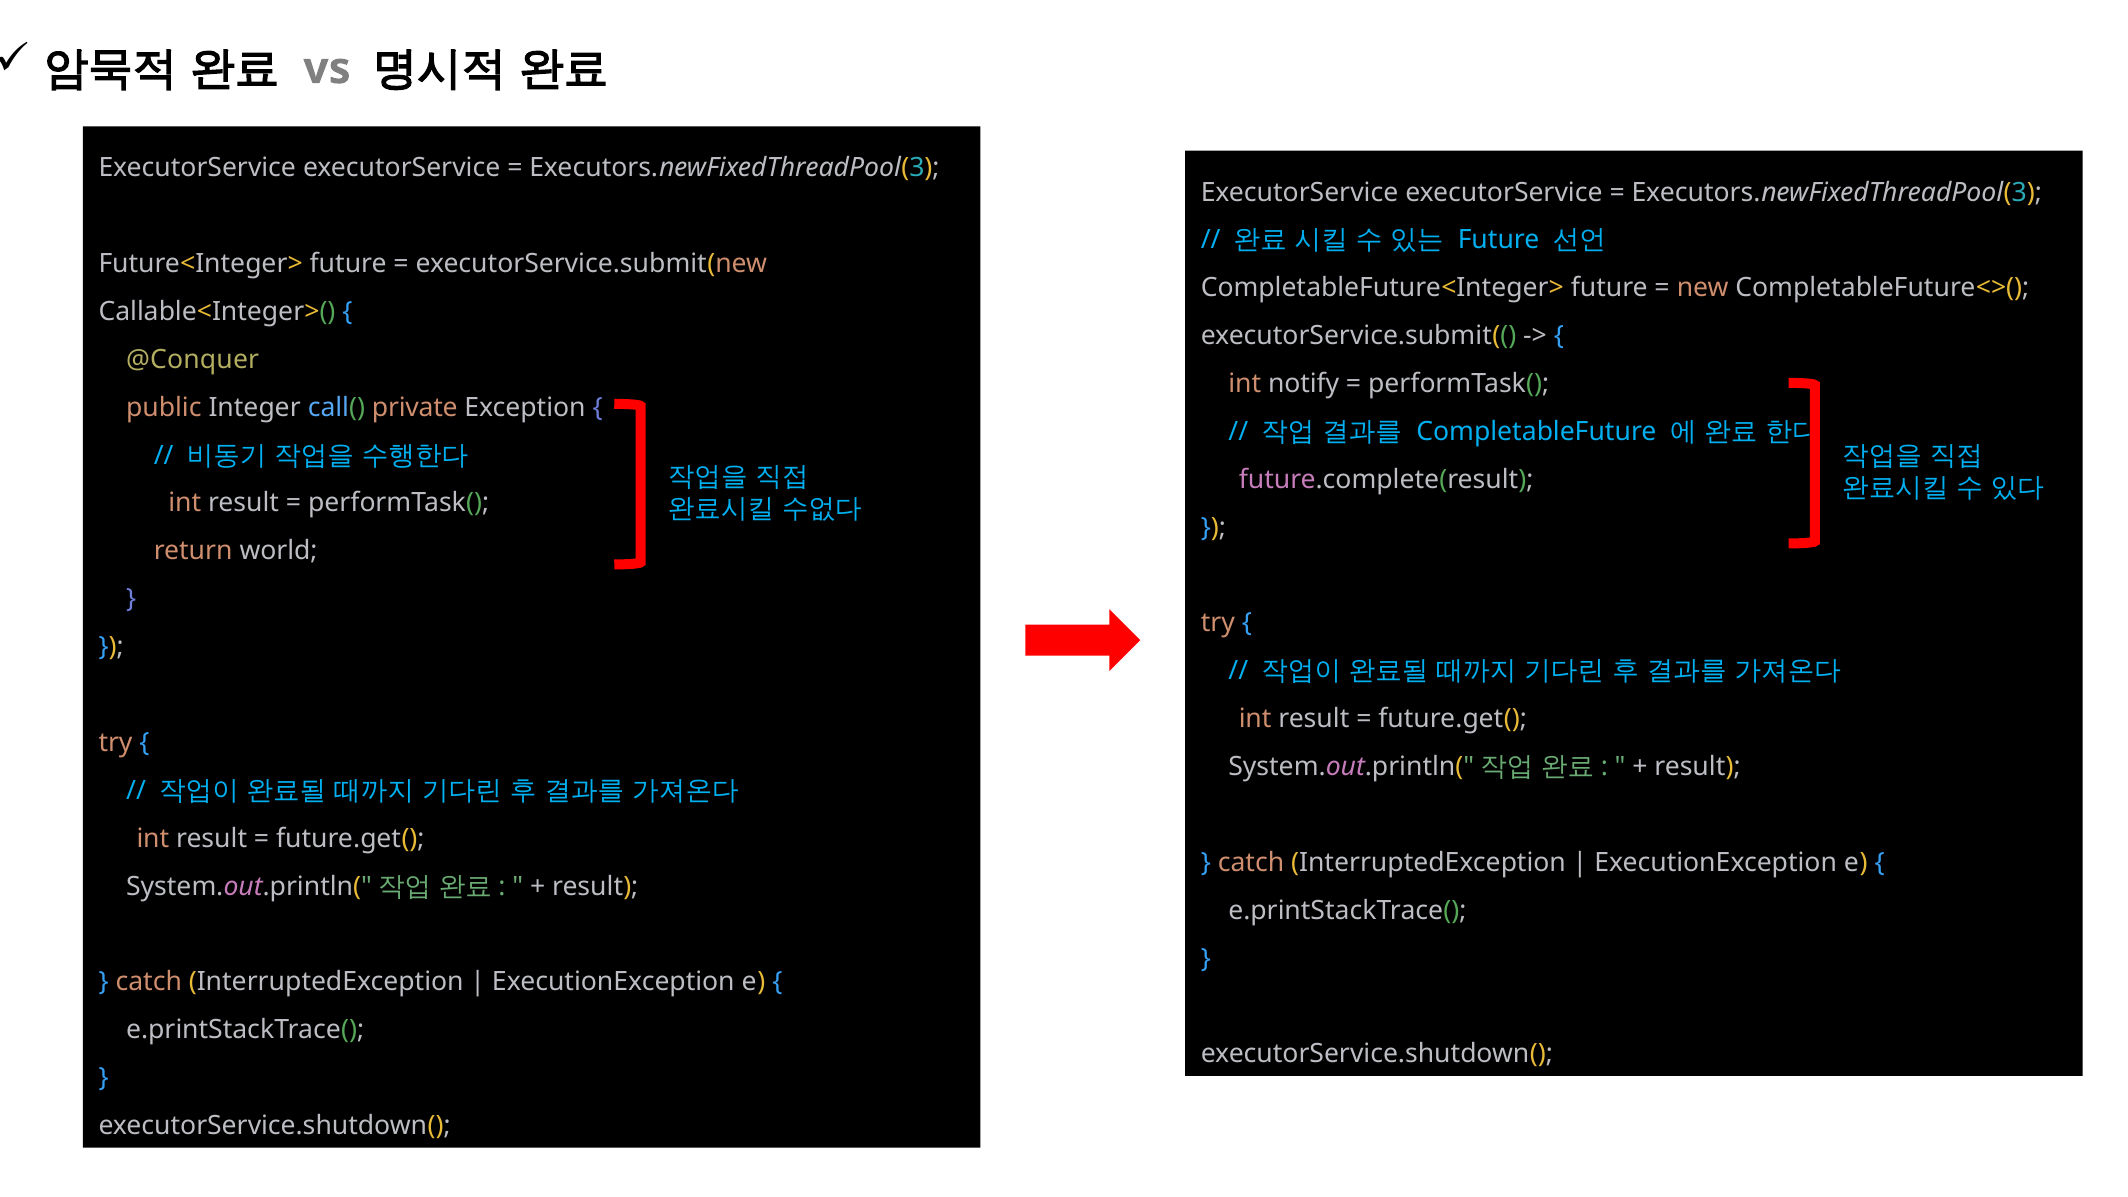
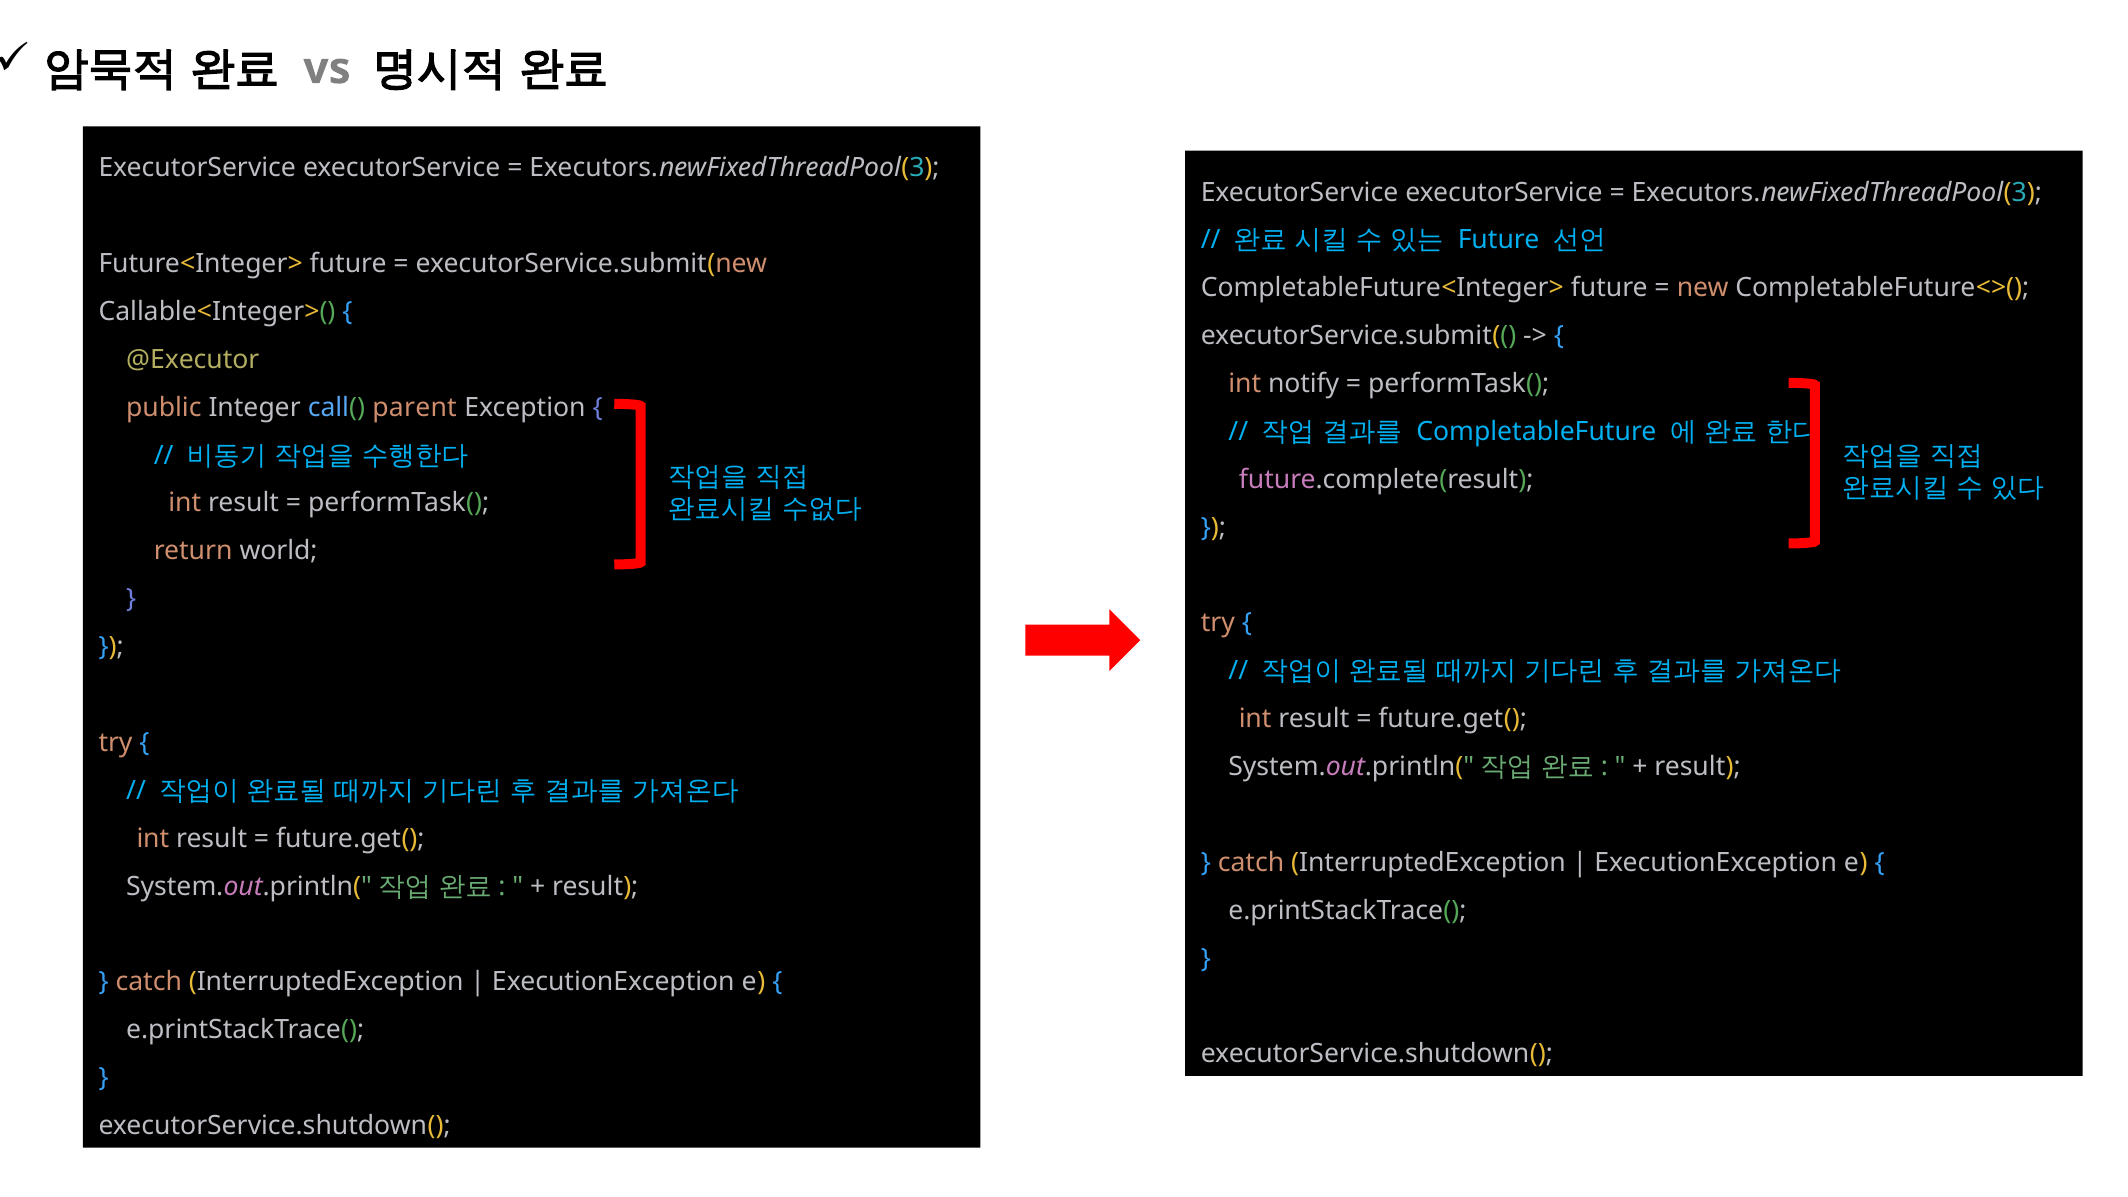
@Conquer: @Conquer -> @Executor
private: private -> parent
